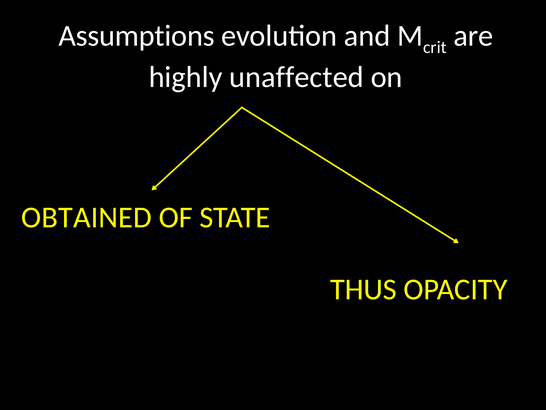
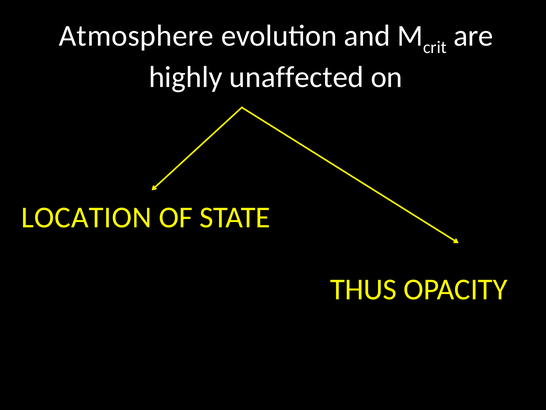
Assumptions: Assumptions -> Atmosphere
OBTAINED: OBTAINED -> LOCATION
